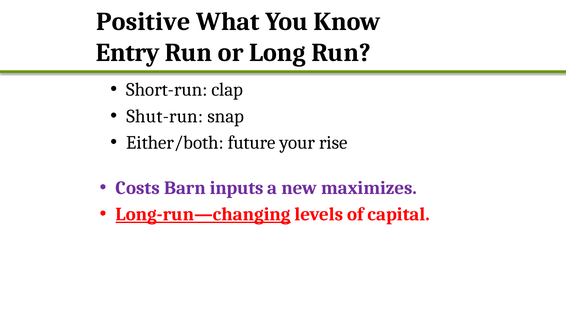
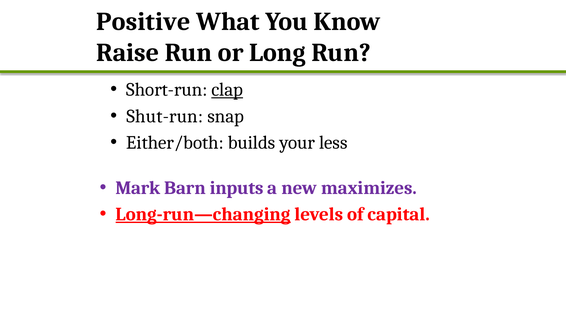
Entry: Entry -> Raise
clap underline: none -> present
future: future -> builds
rise: rise -> less
Costs: Costs -> Mark
